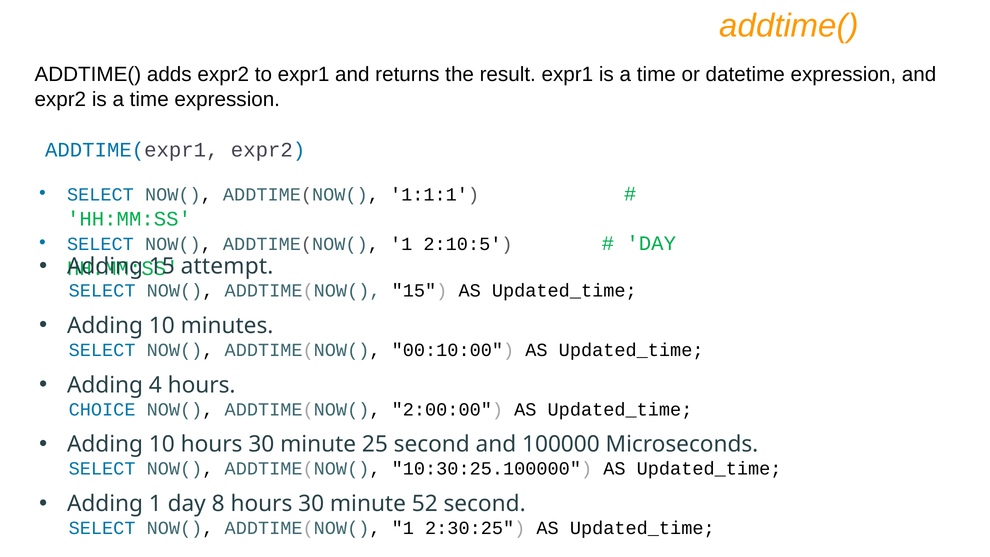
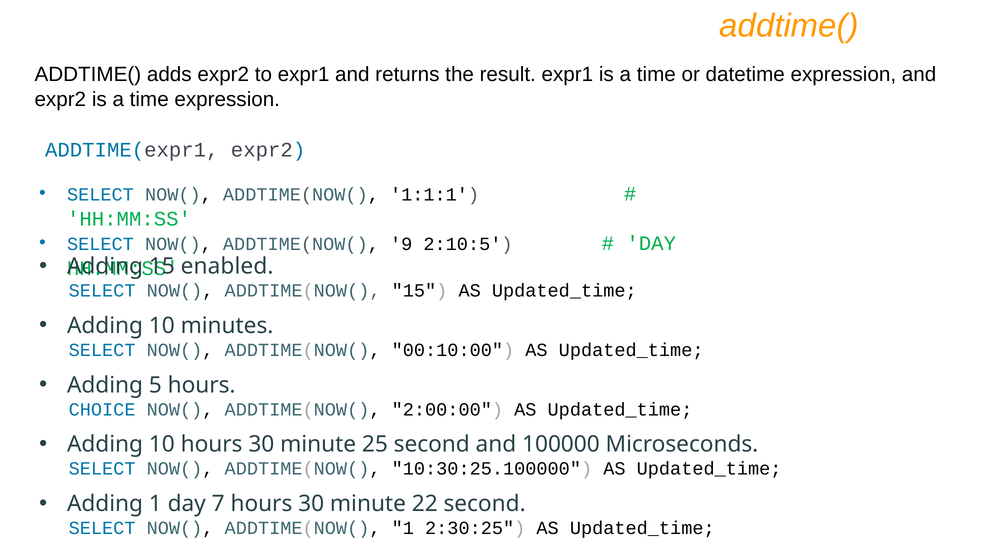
1 at (401, 244): 1 -> 9
attempt: attempt -> enabled
4: 4 -> 5
8: 8 -> 7
52: 52 -> 22
